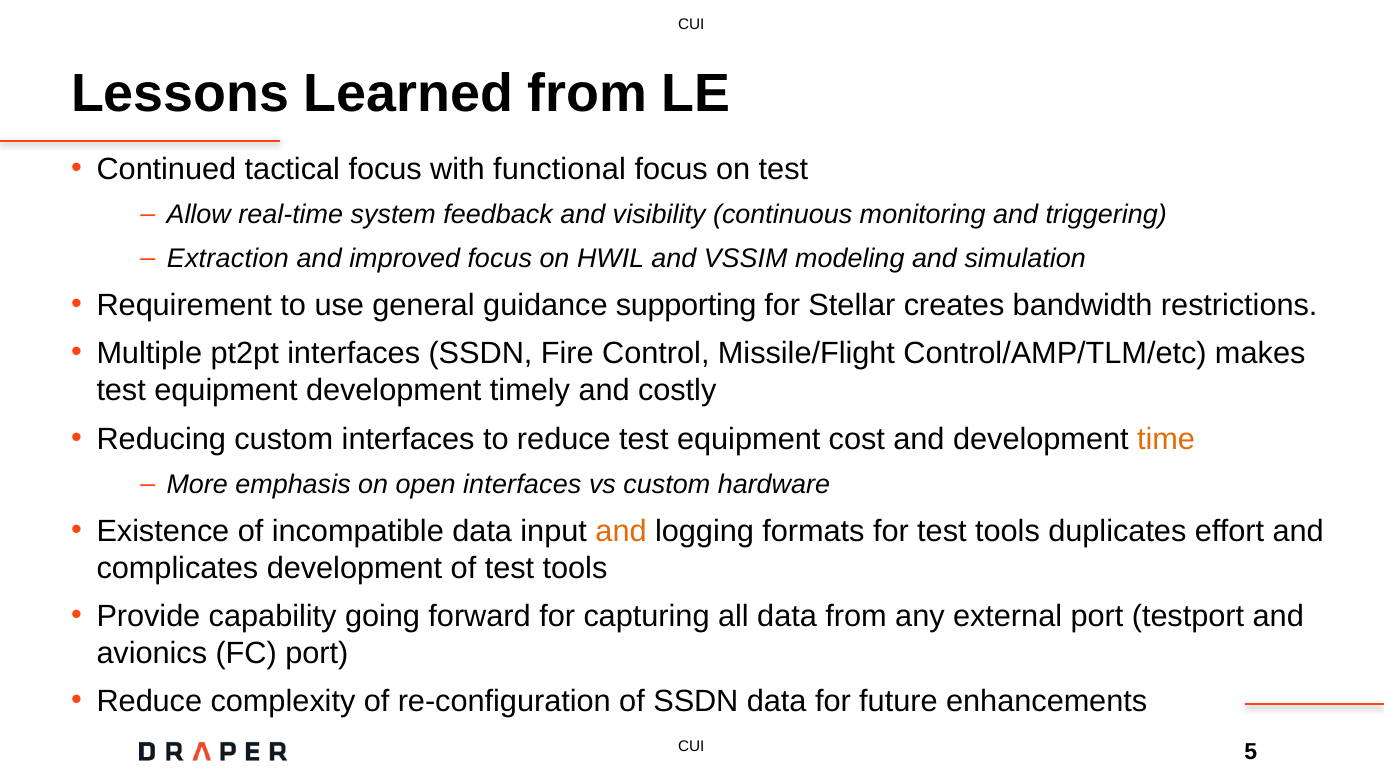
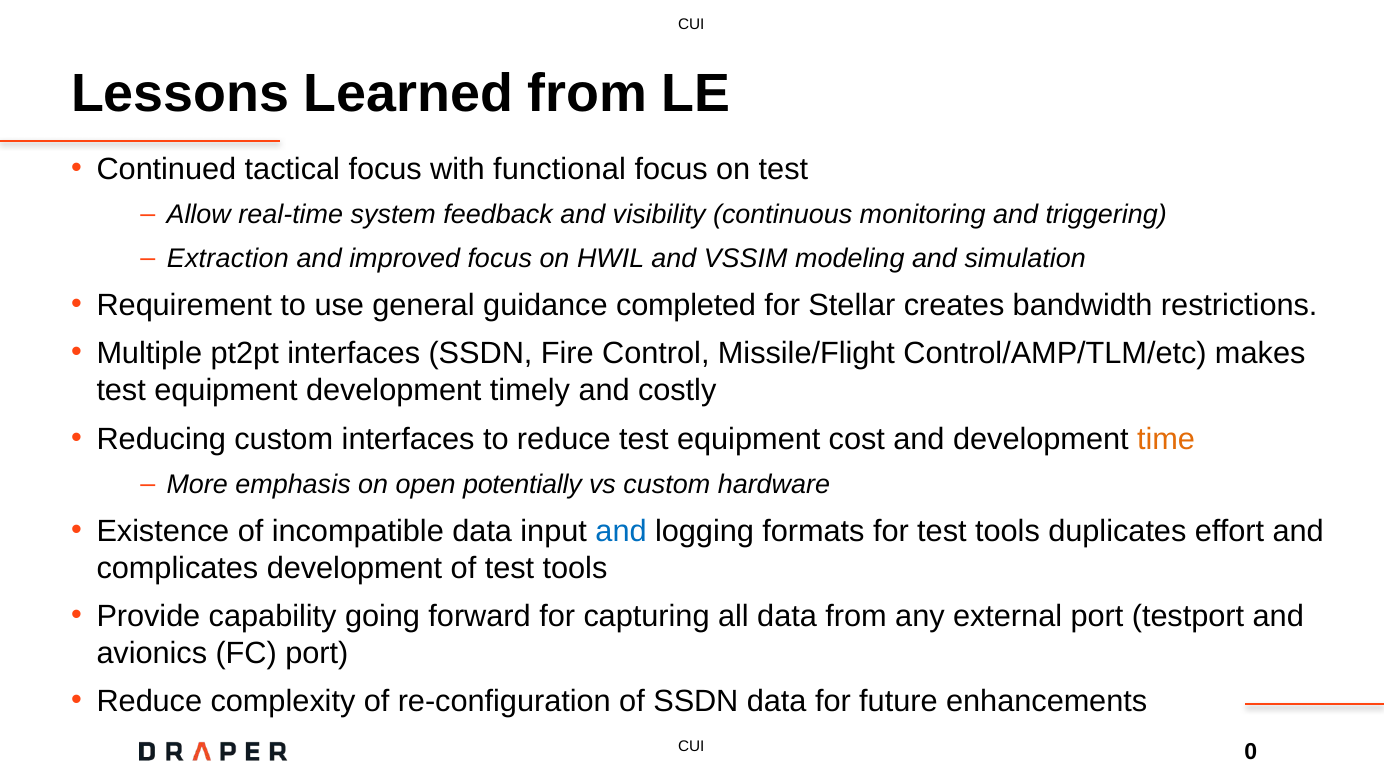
supporting: supporting -> completed
open interfaces: interfaces -> potentially
and at (621, 531) colour: orange -> blue
5: 5 -> 0
